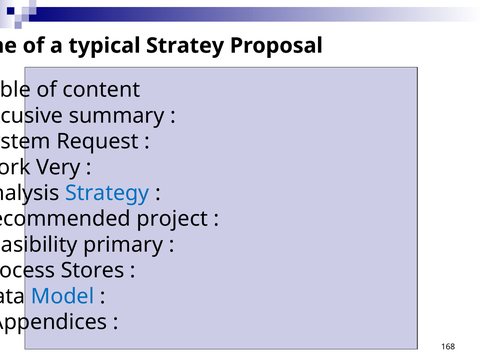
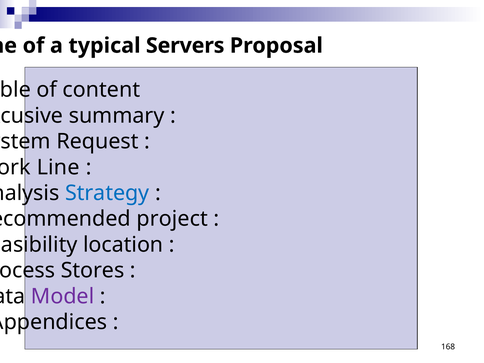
Stratey: Stratey -> Servers
Very: Very -> Line
primary: primary -> location
Model colour: blue -> purple
